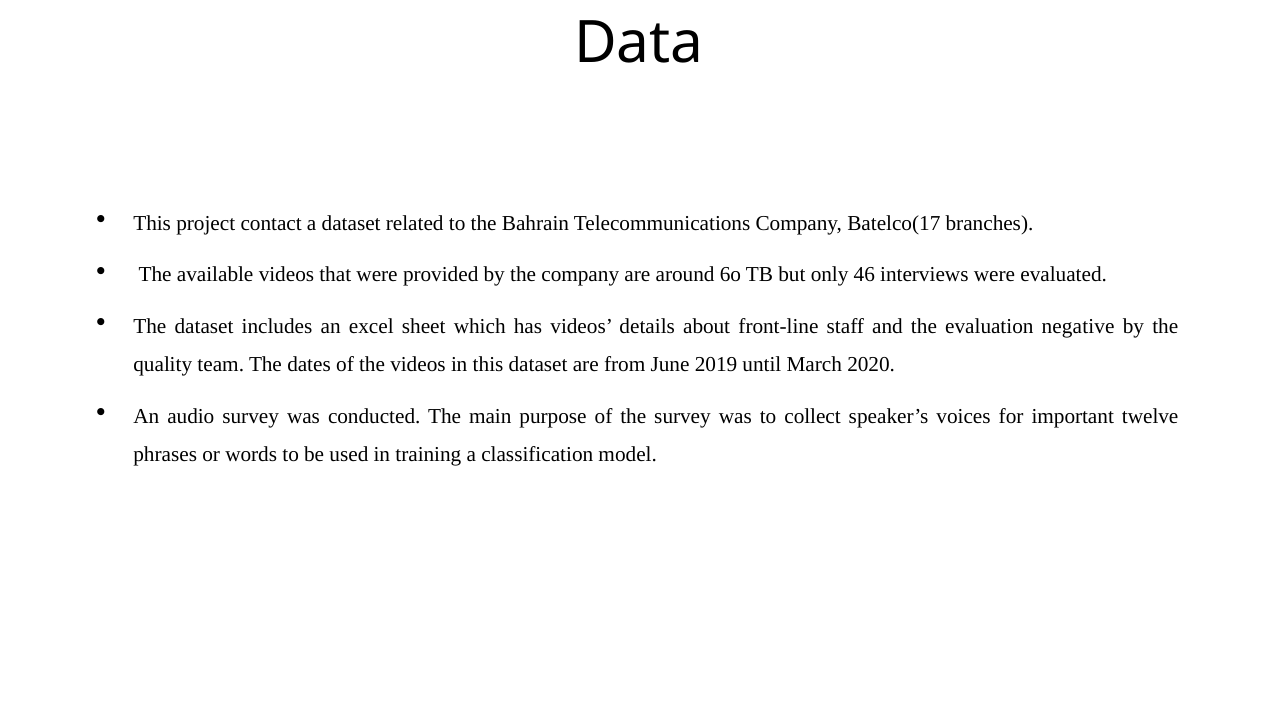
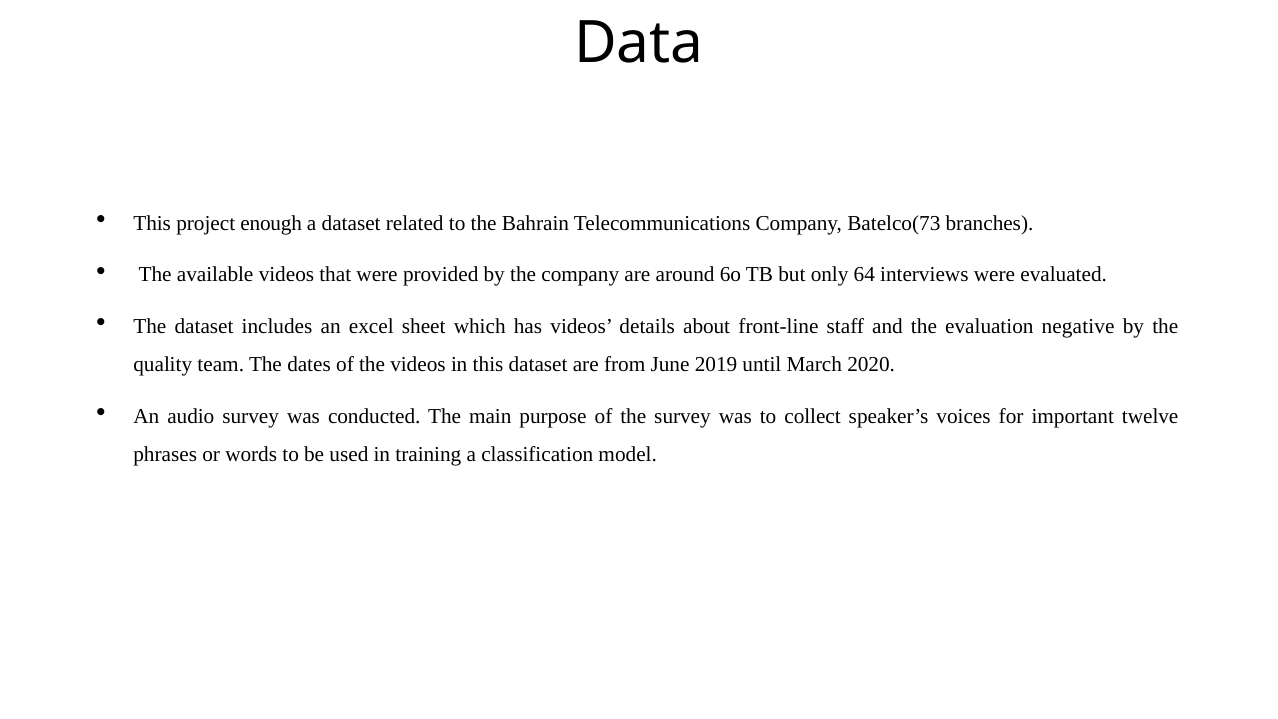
contact: contact -> enough
Batelco(17: Batelco(17 -> Batelco(73
46: 46 -> 64
